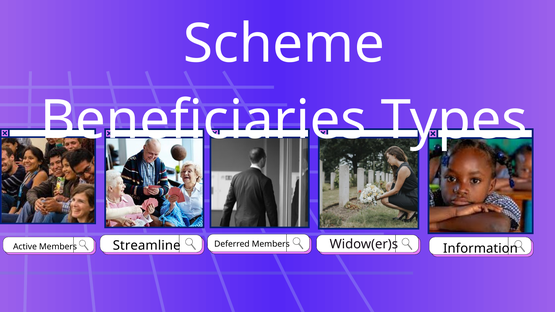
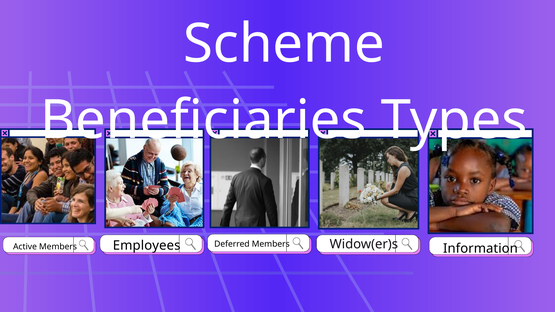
Streamline: Streamline -> Employees
